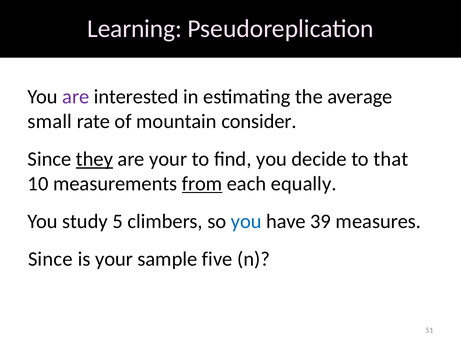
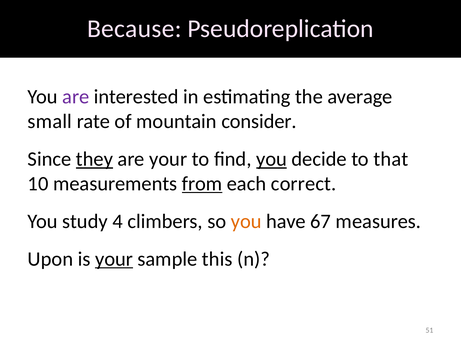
Learning: Learning -> Because
you at (272, 159) underline: none -> present
equally: equally -> correct
5: 5 -> 4
you at (246, 221) colour: blue -> orange
39: 39 -> 67
Since at (50, 259): Since -> Upon
your at (114, 259) underline: none -> present
five: five -> this
